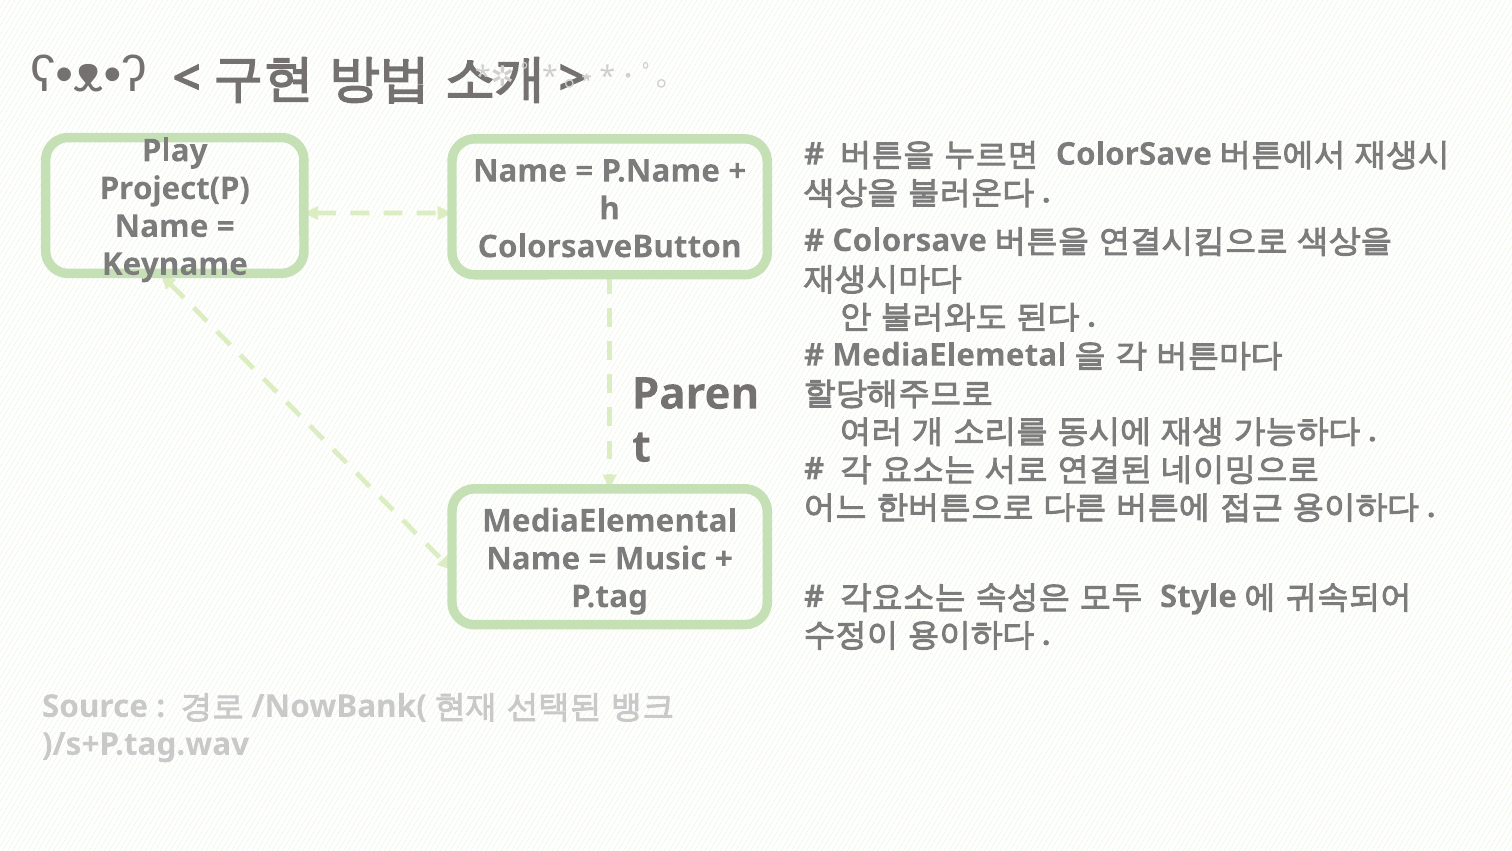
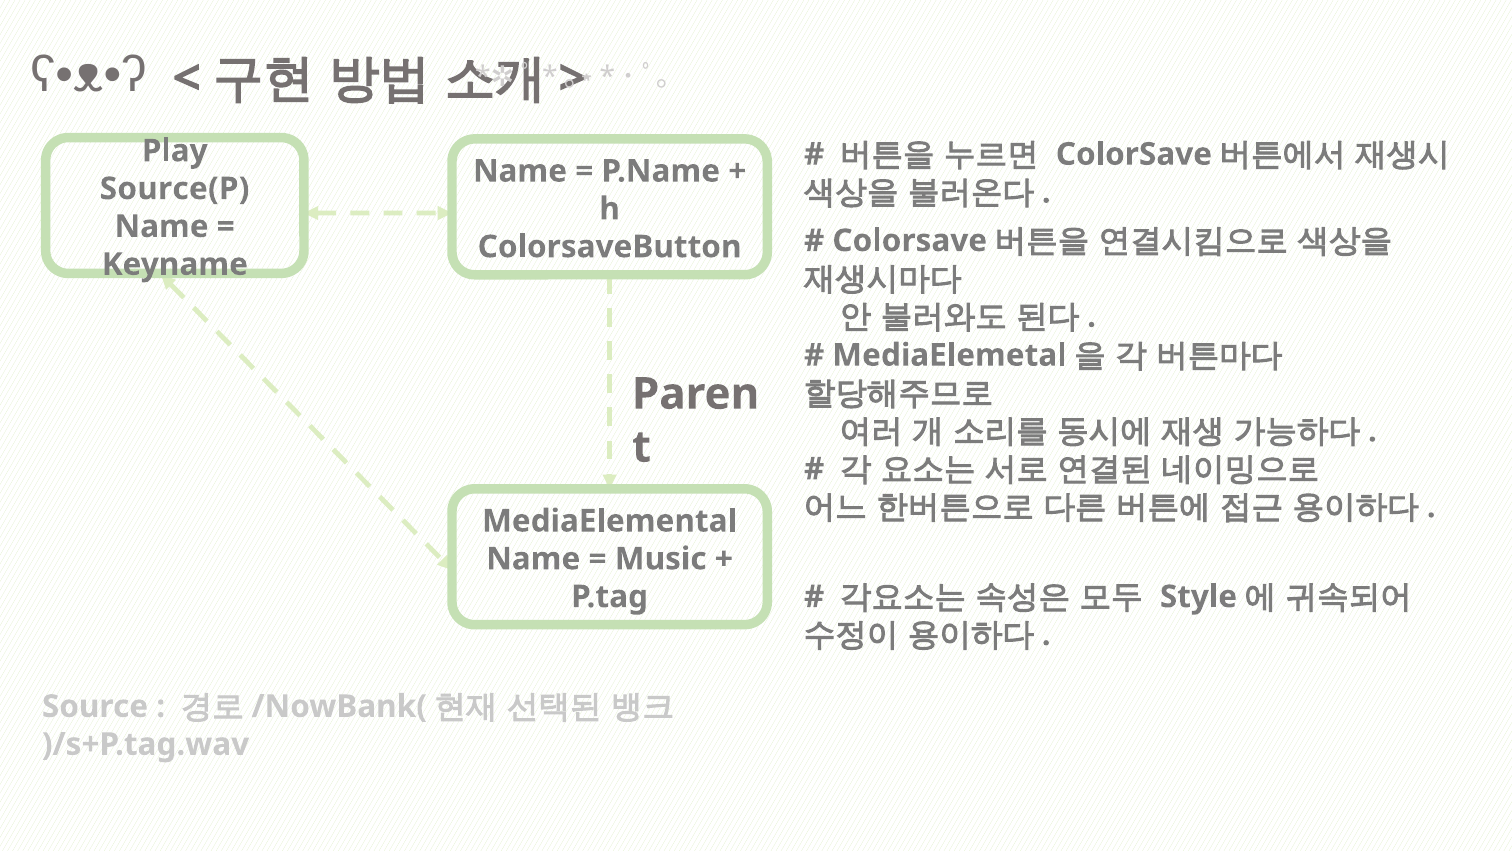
Project(P: Project(P -> Source(P
